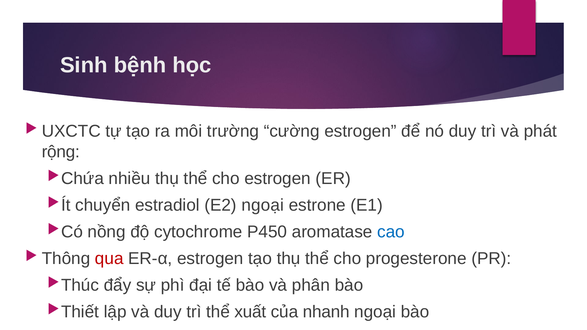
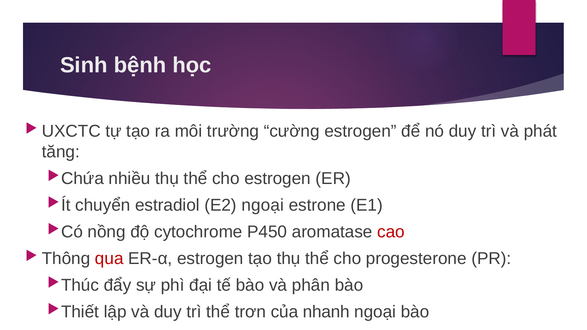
rộng: rộng -> tăng
cao colour: blue -> red
xuất: xuất -> trơn
